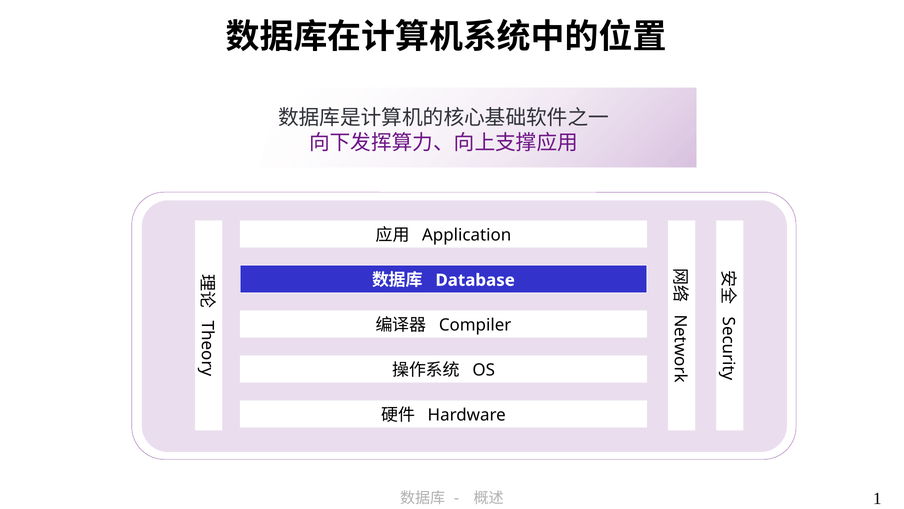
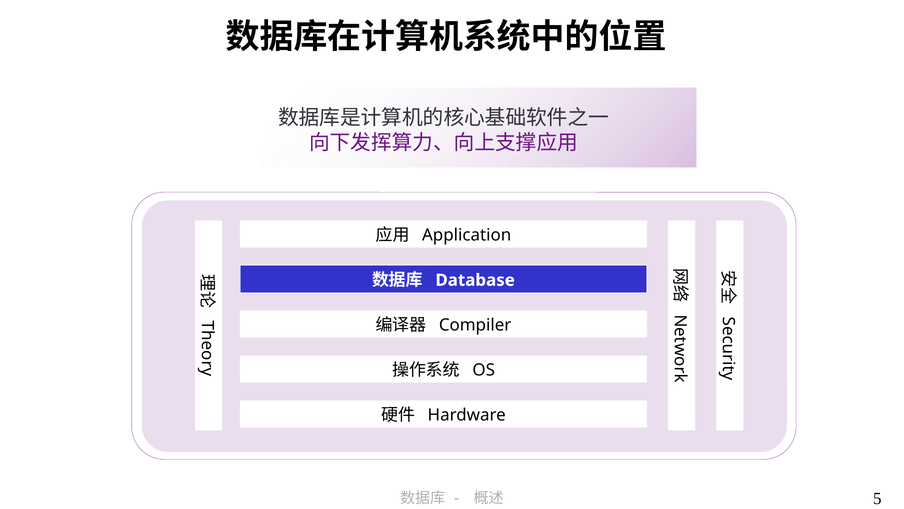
1: 1 -> 5
